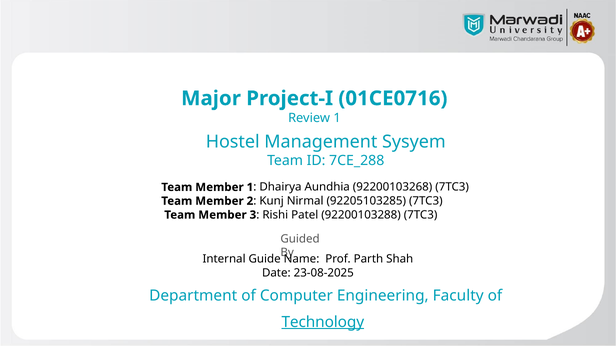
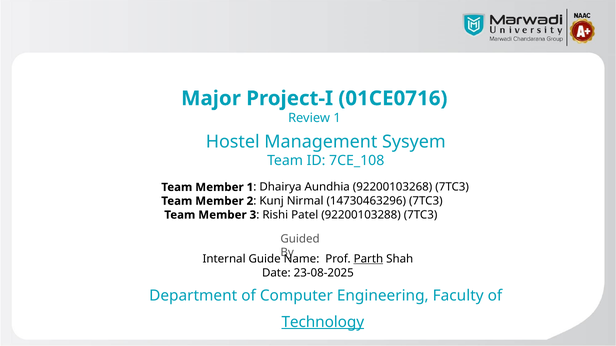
7CE_288: 7CE_288 -> 7CE_108
92205103285: 92205103285 -> 14730463296
Parth underline: none -> present
